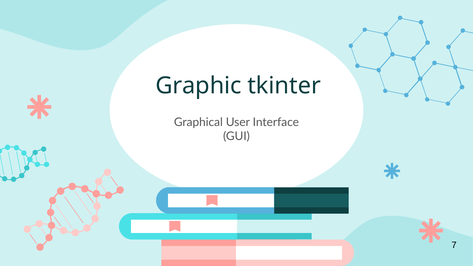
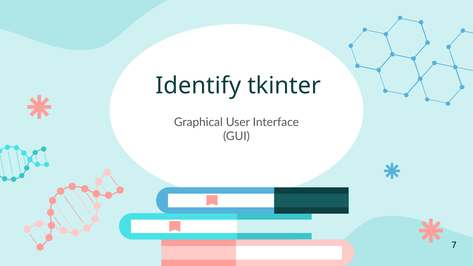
Graphic: Graphic -> Identify
